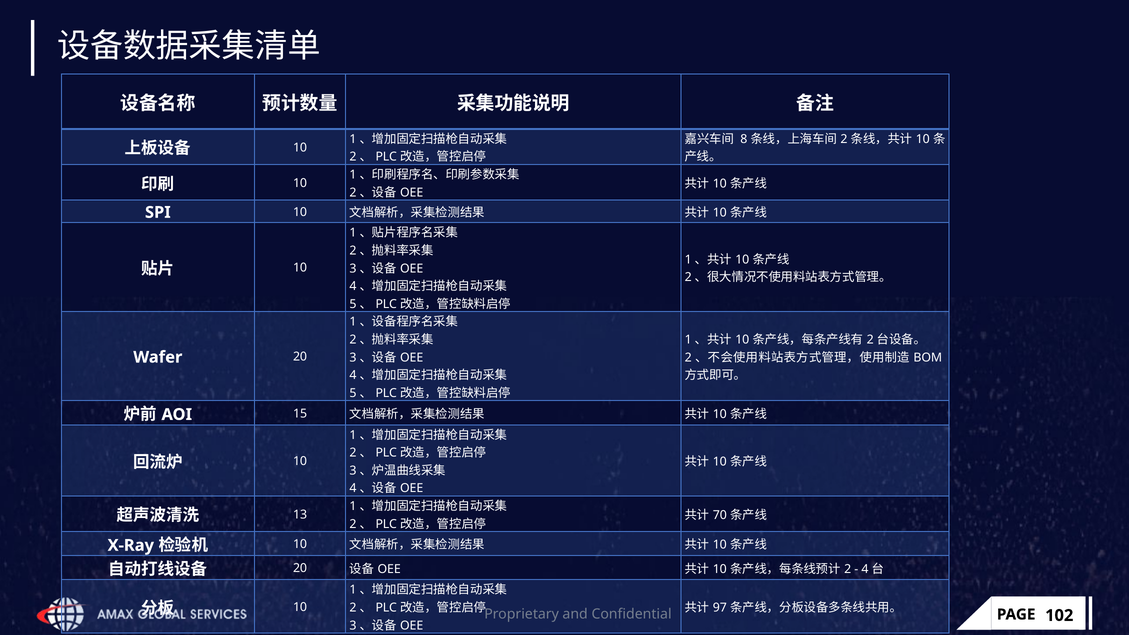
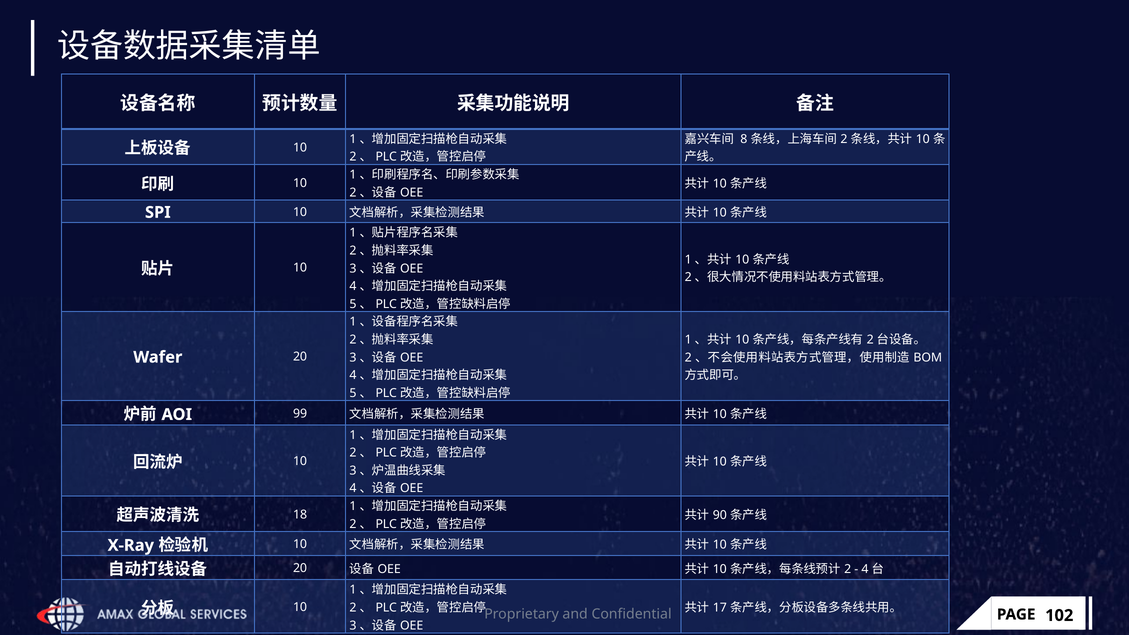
15: 15 -> 99
13: 13 -> 18
70: 70 -> 90
97: 97 -> 17
